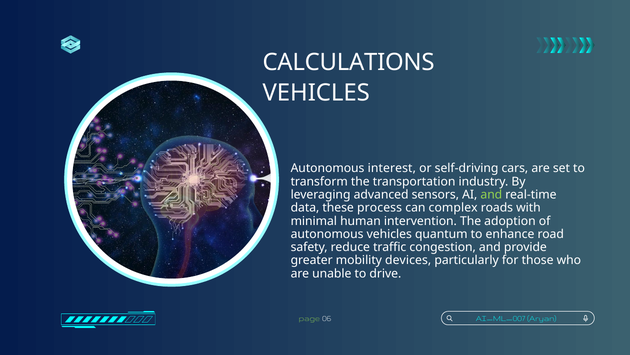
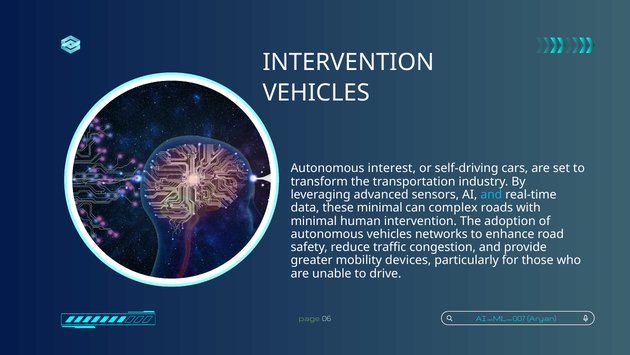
CALCULATIONS at (349, 62): CALCULATIONS -> INTERVENTION
and at (491, 194) colour: light green -> light blue
these process: process -> minimal
quantum: quantum -> networks
